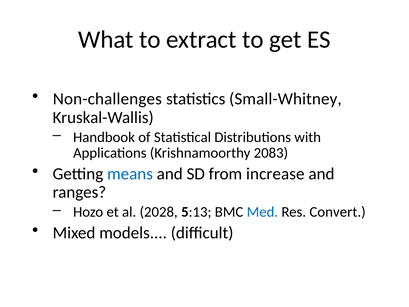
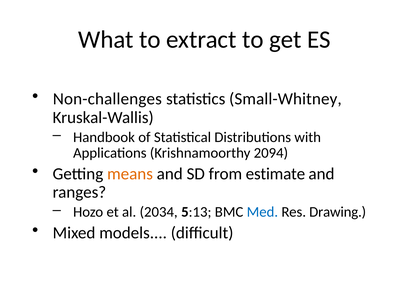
2083: 2083 -> 2094
means colour: blue -> orange
increase: increase -> estimate
2028: 2028 -> 2034
Convert: Convert -> Drawing
